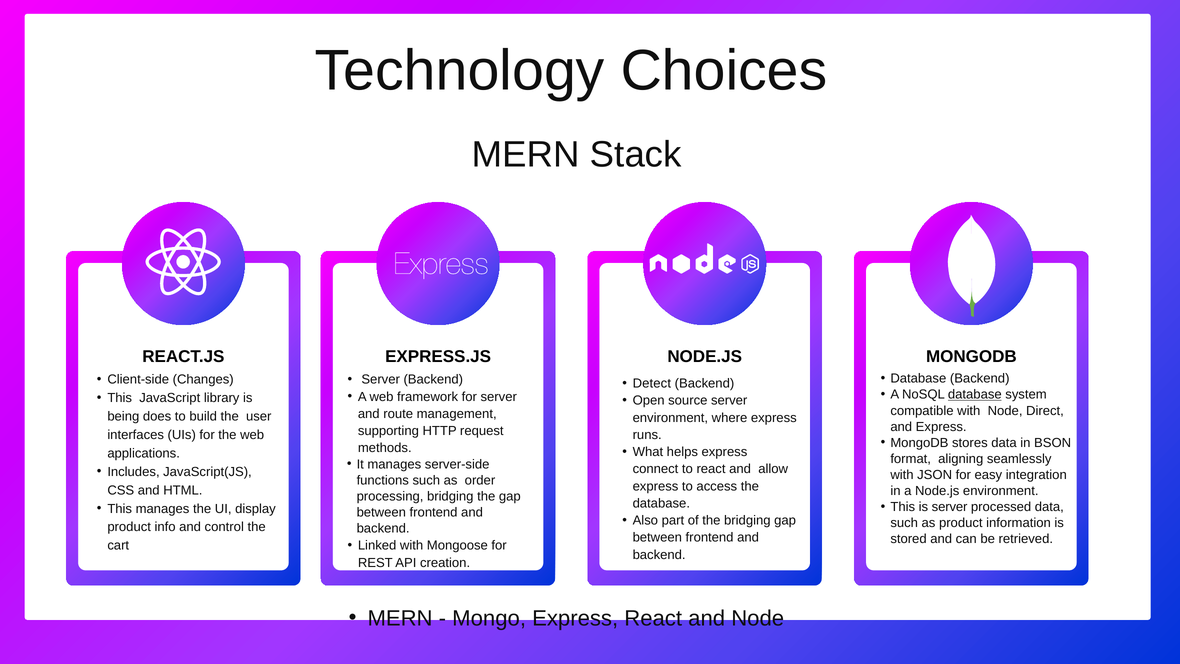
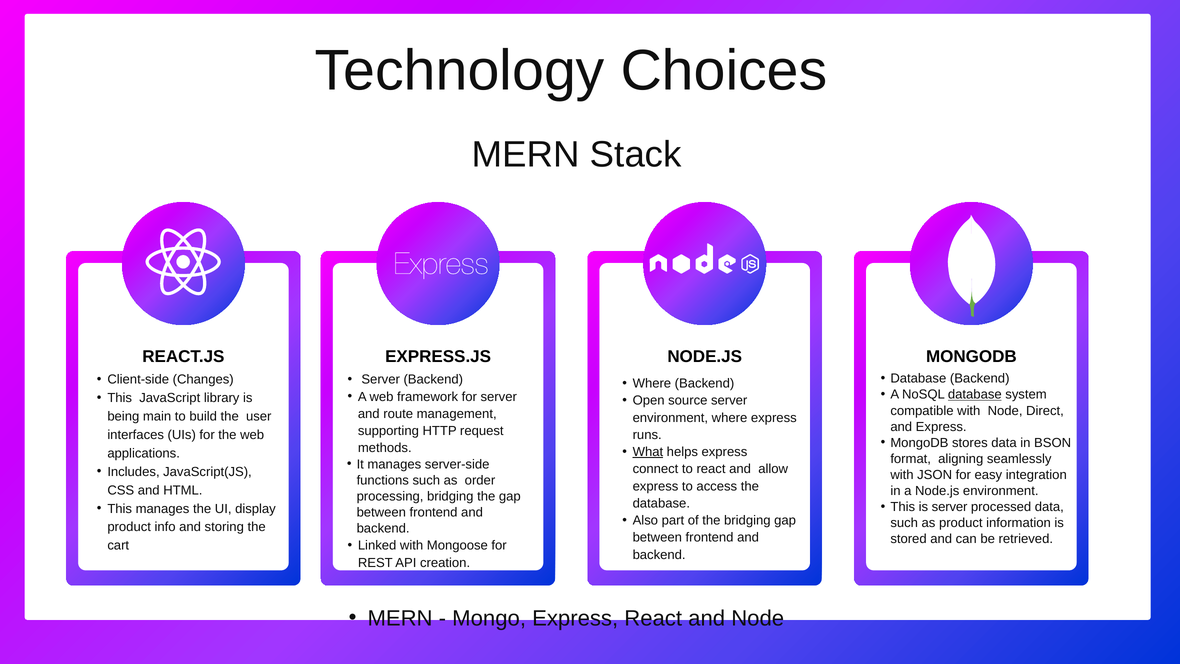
Detect at (652, 383): Detect -> Where
does: does -> main
What underline: none -> present
control: control -> storing
